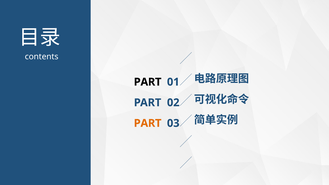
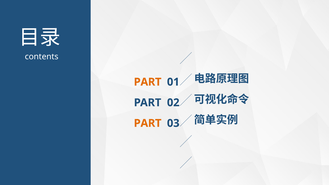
PART at (148, 82) colour: black -> orange
